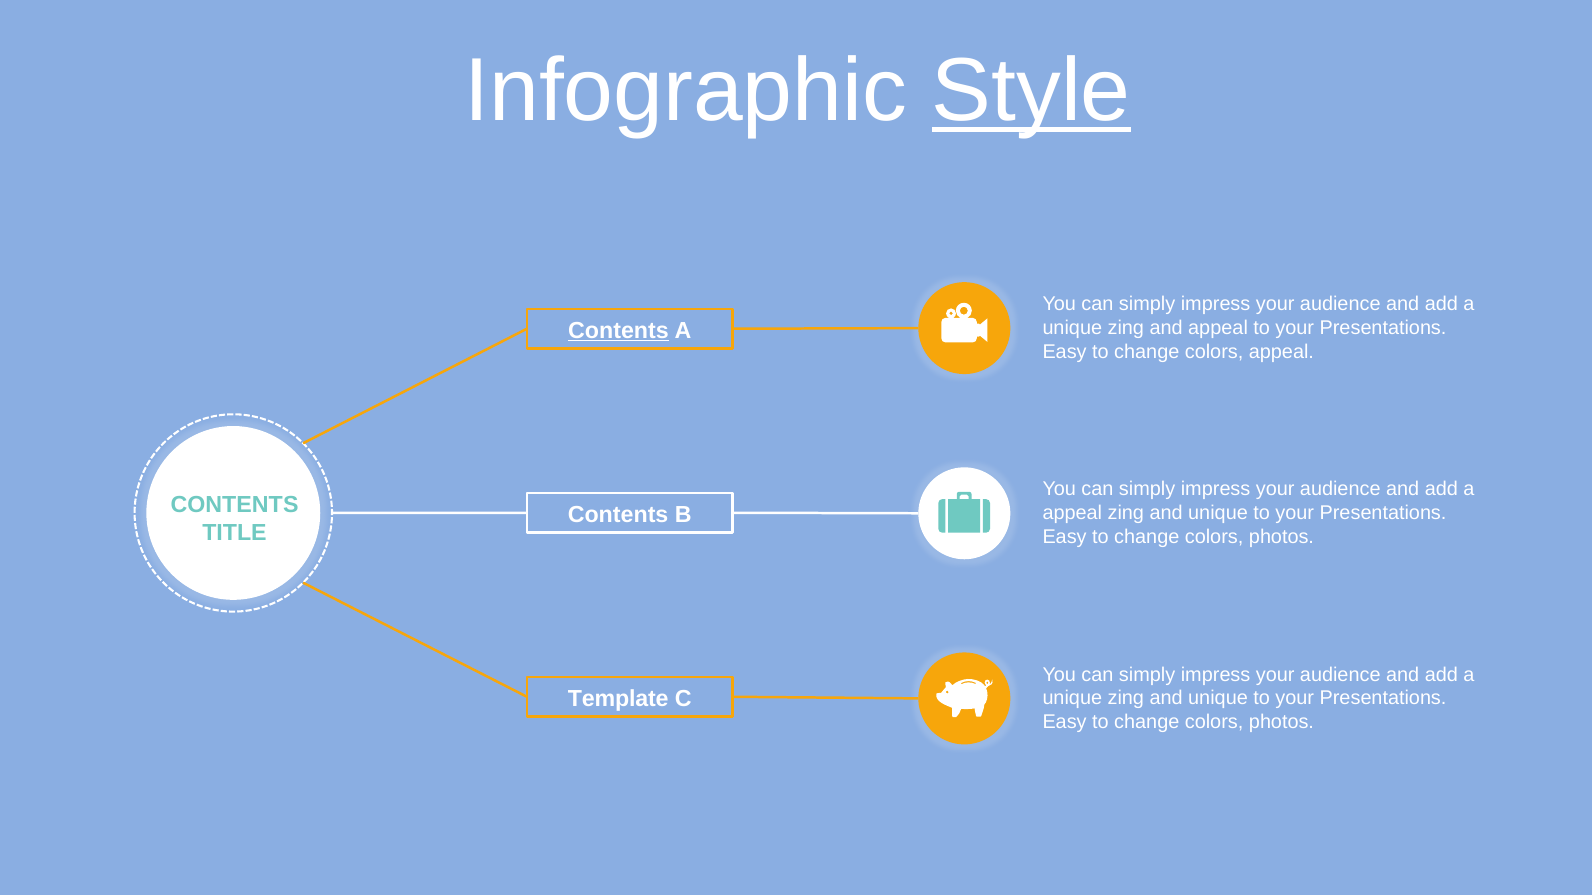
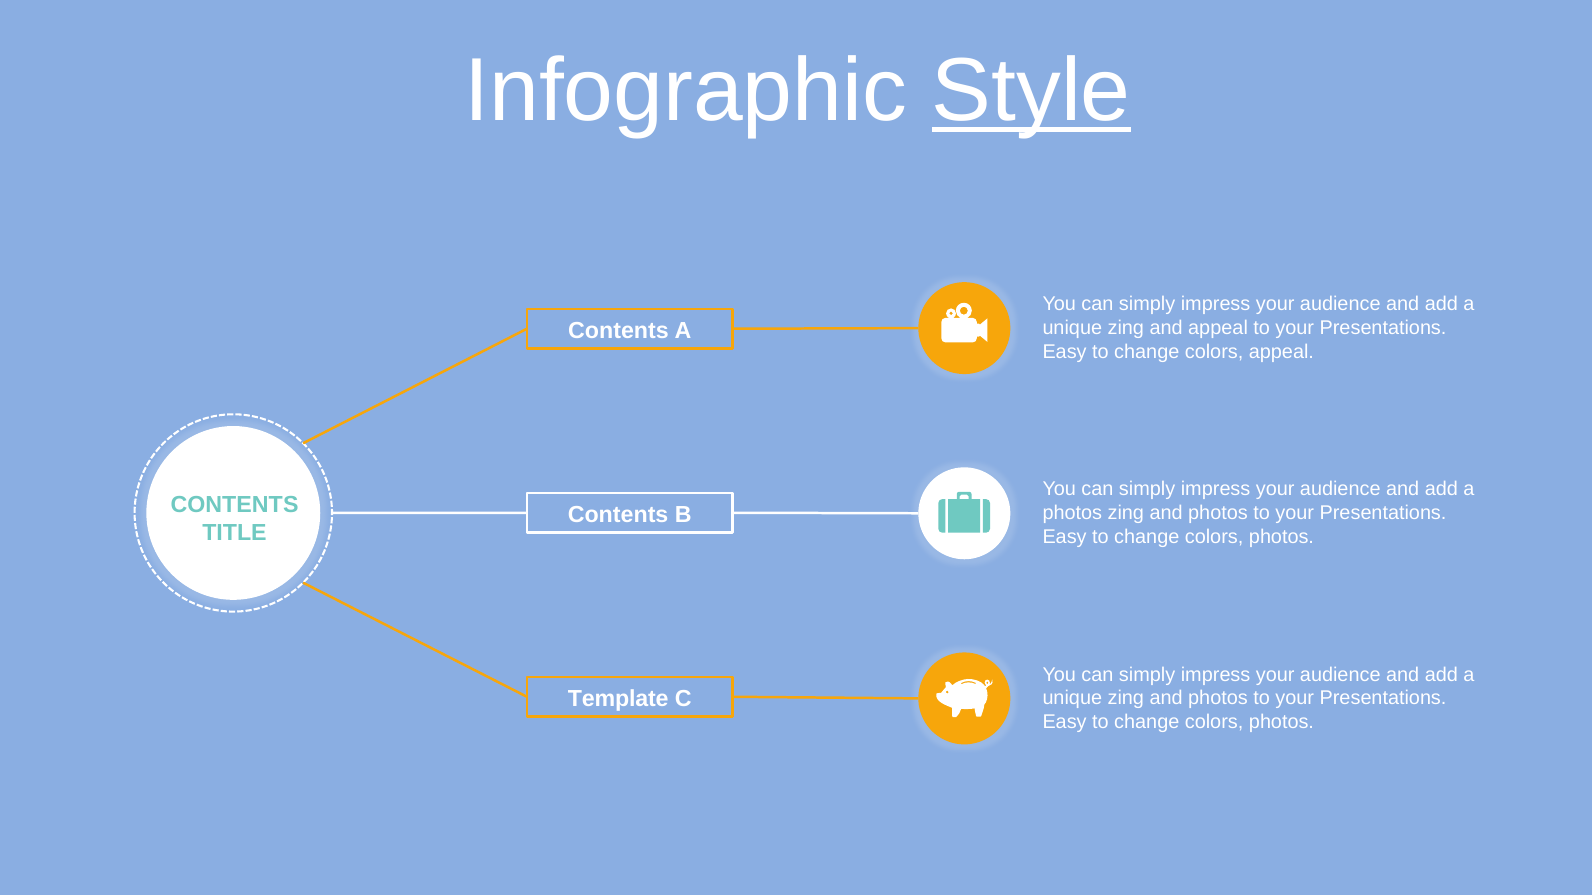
Contents at (618, 331) underline: present -> none
appeal at (1072, 514): appeal -> photos
unique at (1218, 514): unique -> photos
unique zing and unique: unique -> photos
